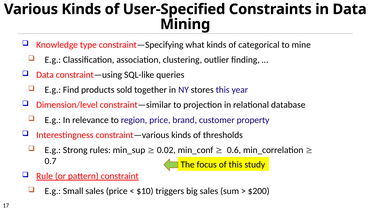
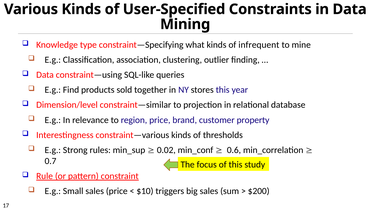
categorical: categorical -> infrequent
